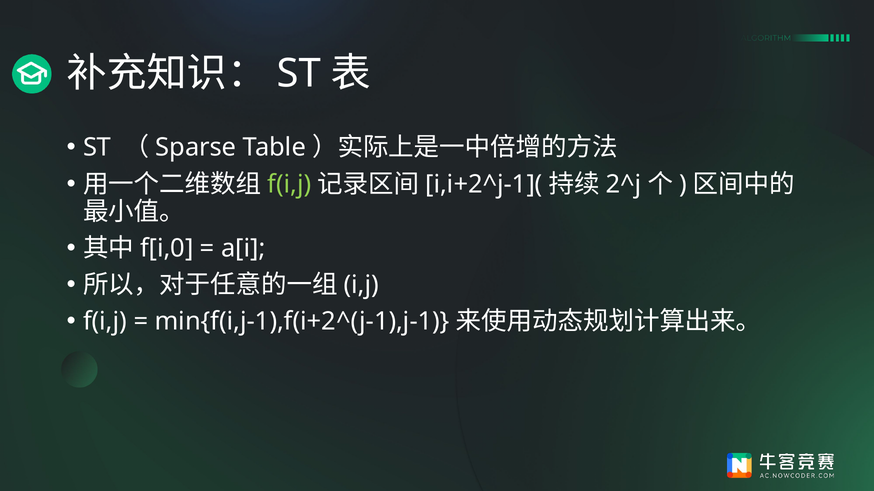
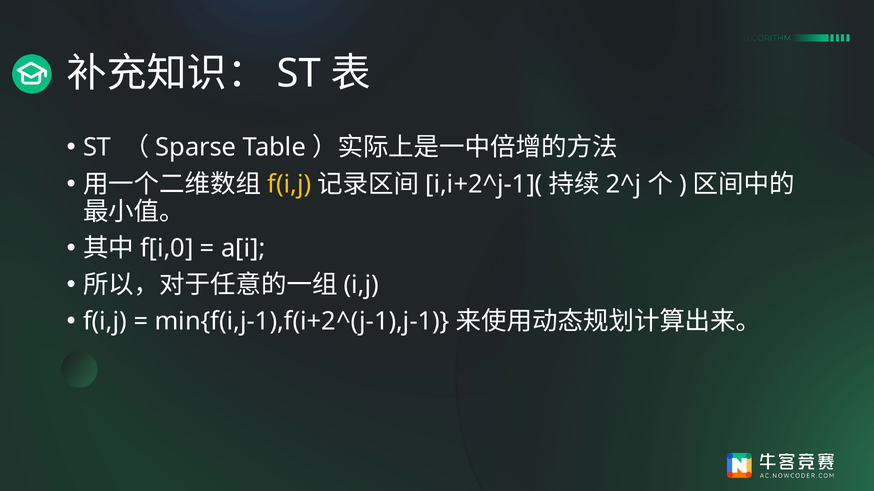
f(i,j at (289, 184) colour: light green -> yellow
